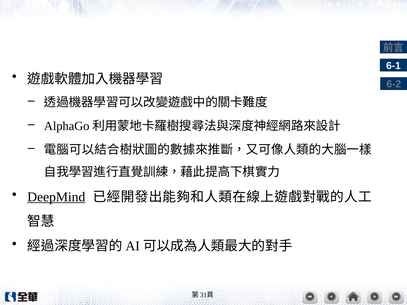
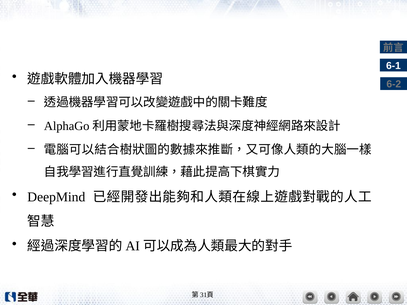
DeepMind underline: present -> none
